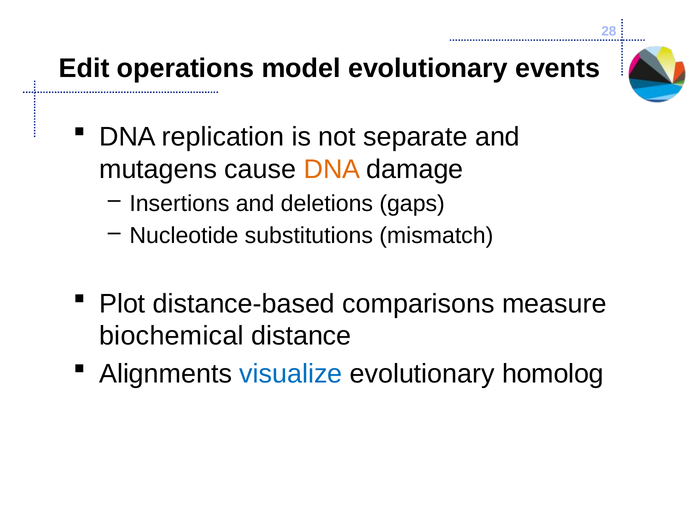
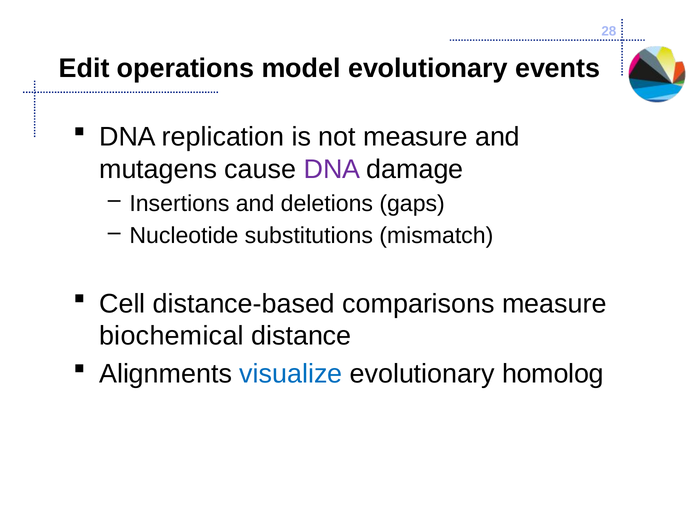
not separate: separate -> measure
DNA at (332, 169) colour: orange -> purple
Plot: Plot -> Cell
